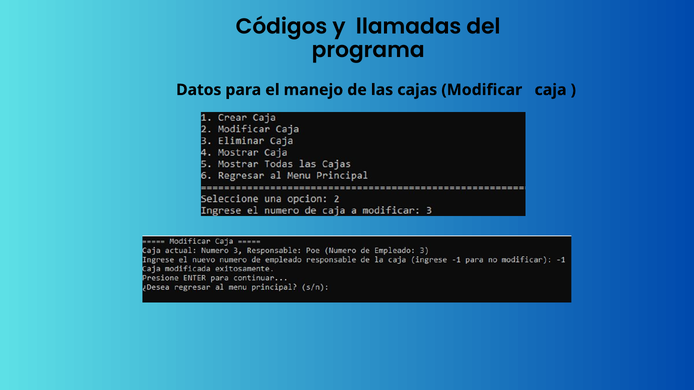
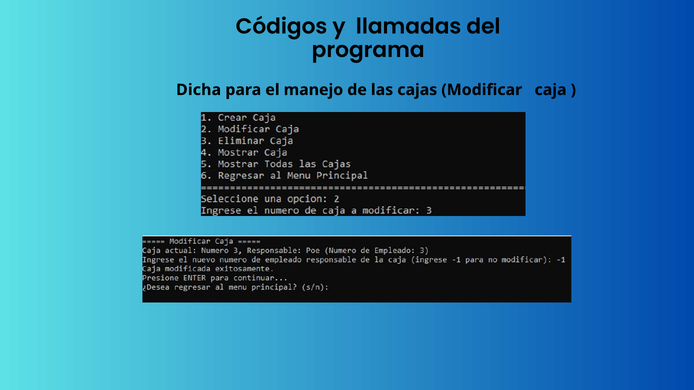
Datos: Datos -> Dicha
